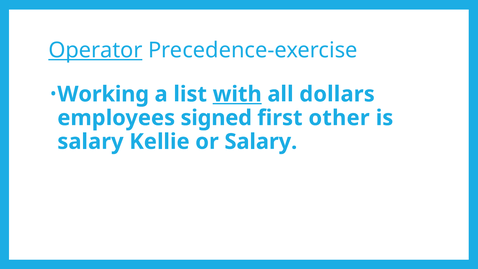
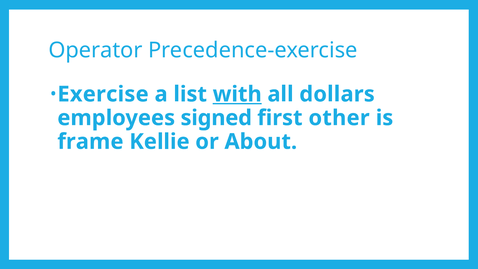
Operator underline: present -> none
Working: Working -> Exercise
salary at (90, 142): salary -> frame
or Salary: Salary -> About
